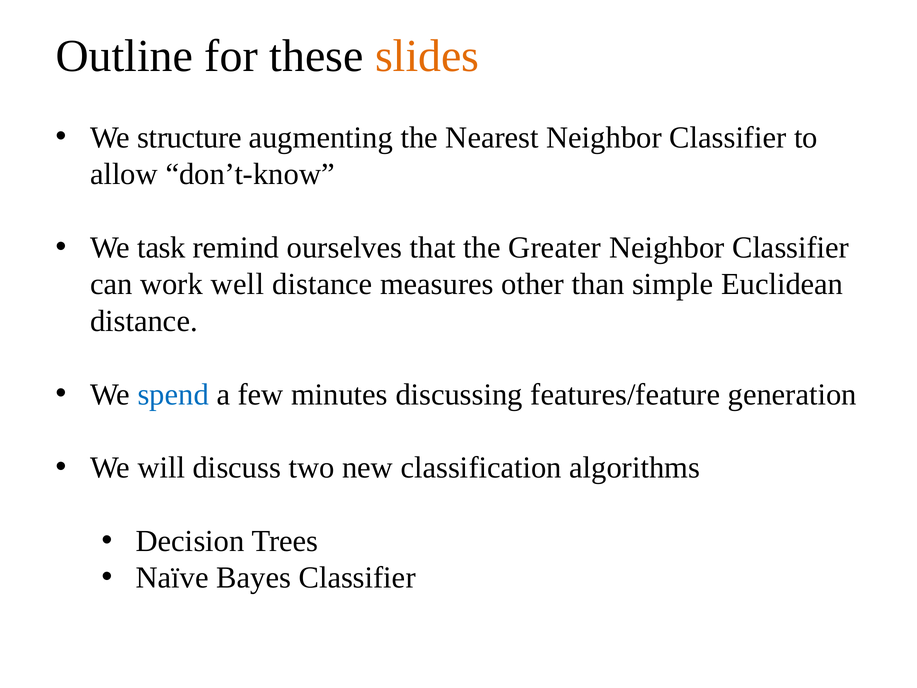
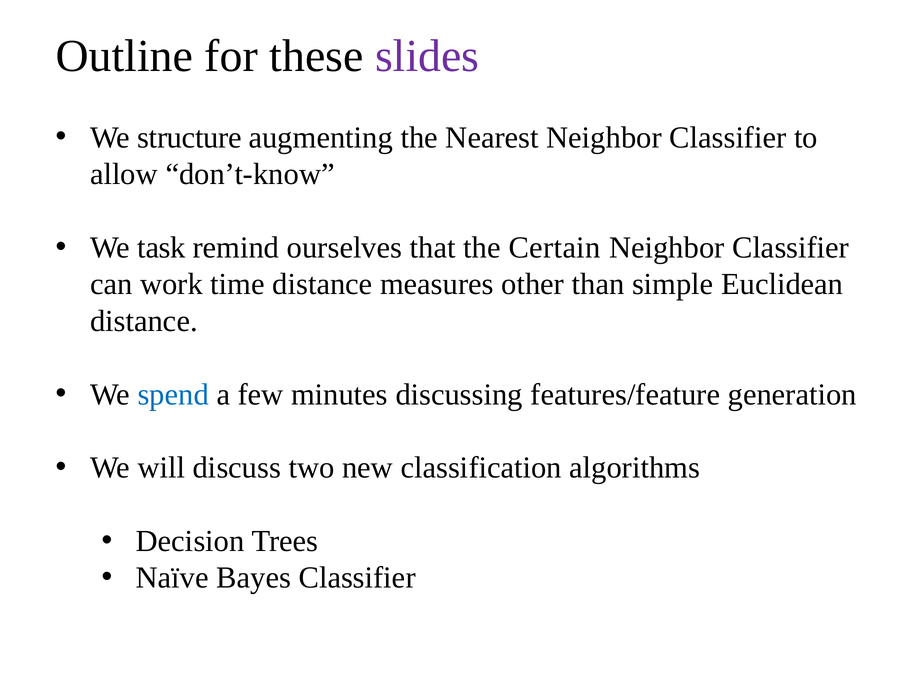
slides colour: orange -> purple
Greater: Greater -> Certain
well: well -> time
